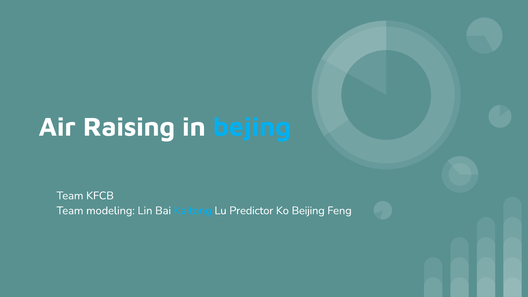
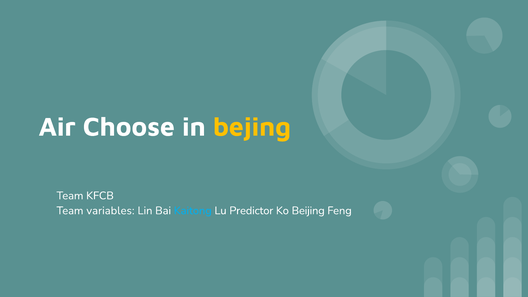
Raising: Raising -> Choose
bejing colour: light blue -> yellow
modeling: modeling -> variables
